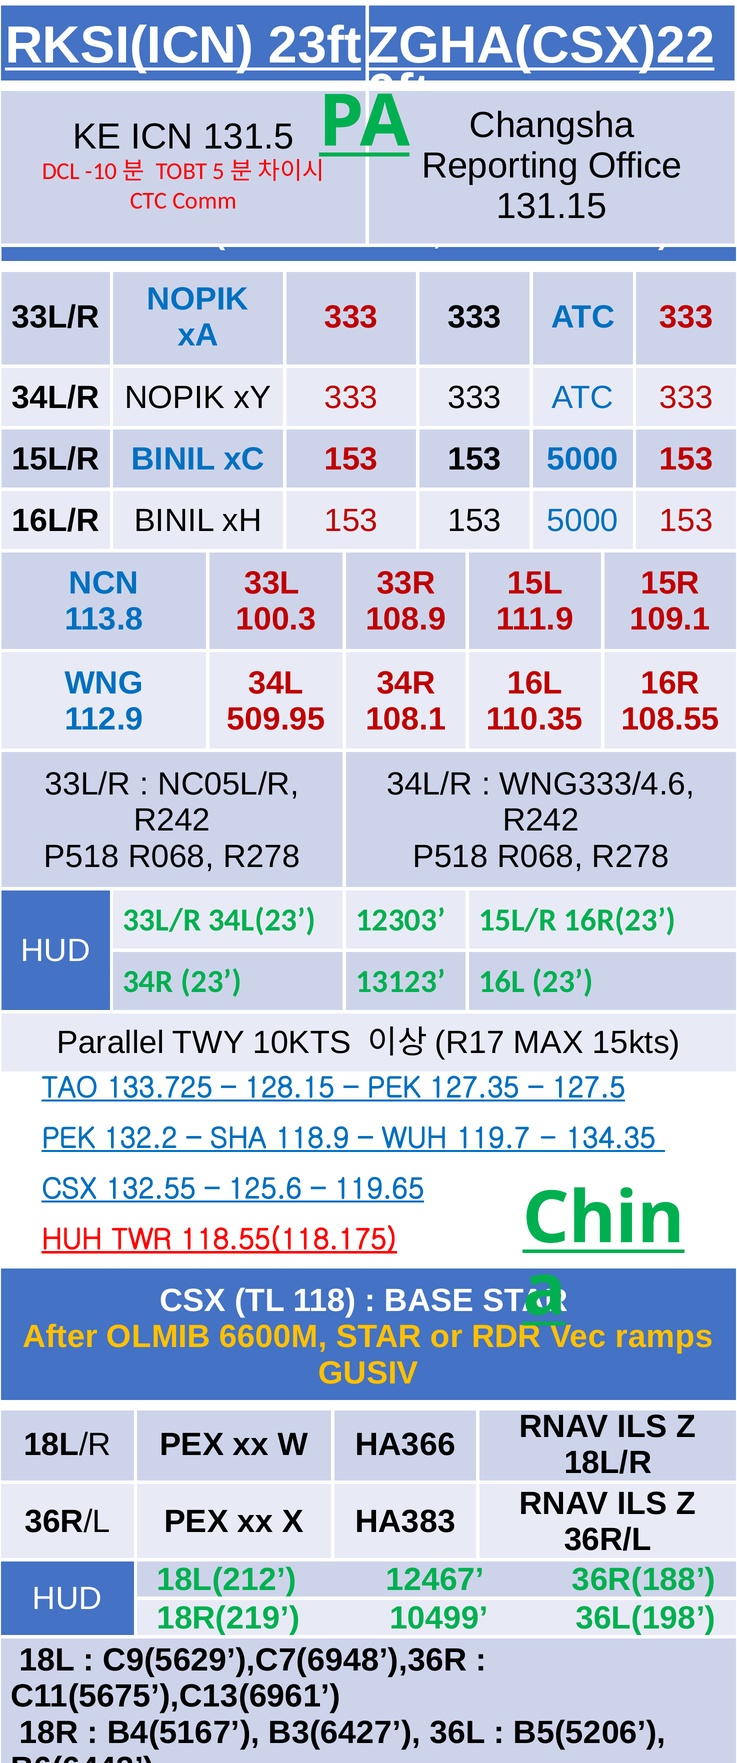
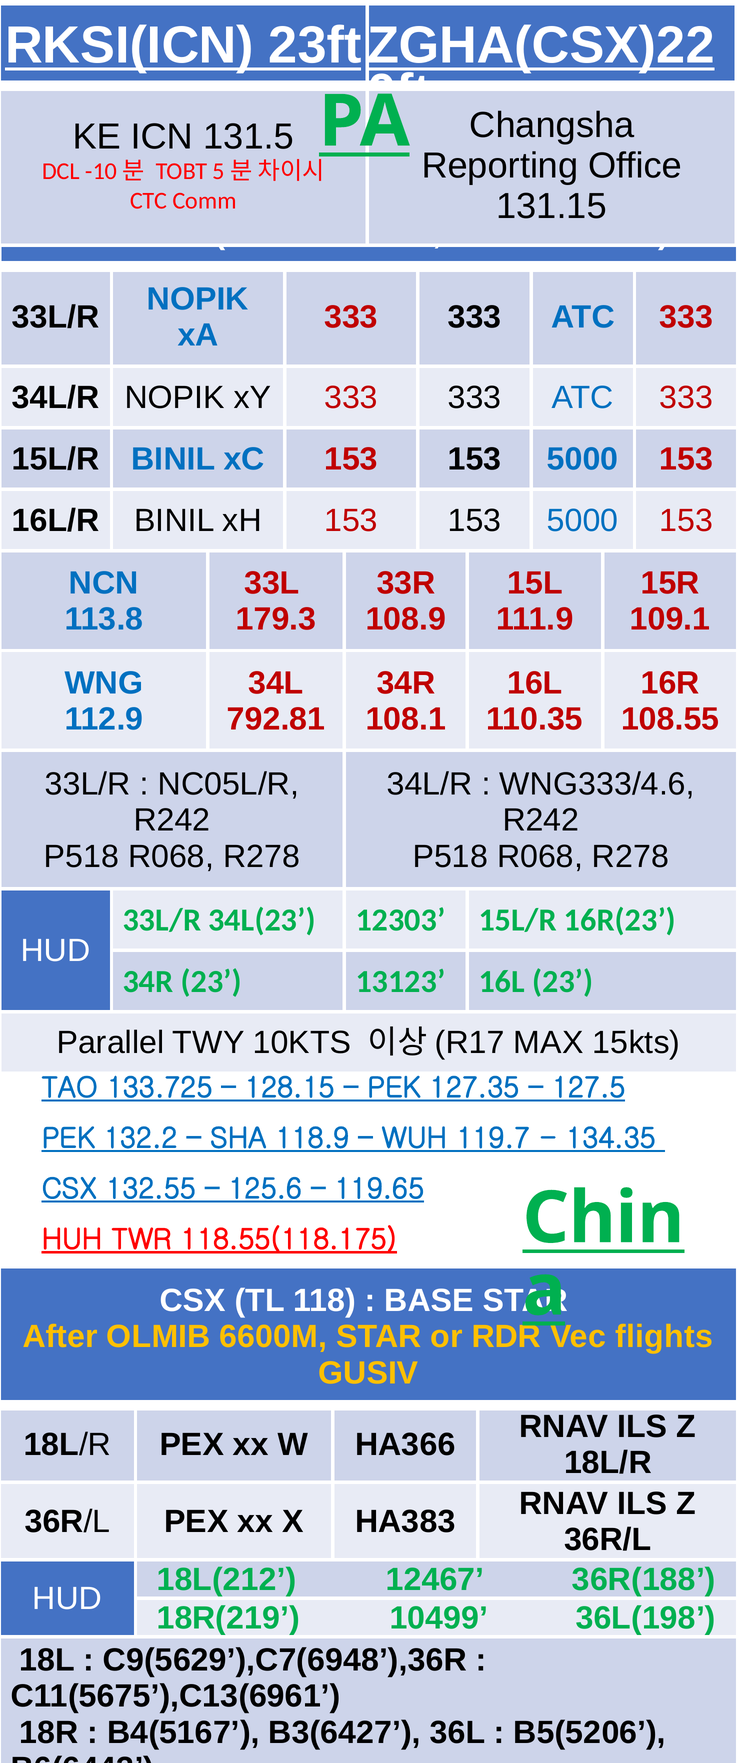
100.3: 100.3 -> 179.3
509.95: 509.95 -> 792.81
ramps: ramps -> flights
